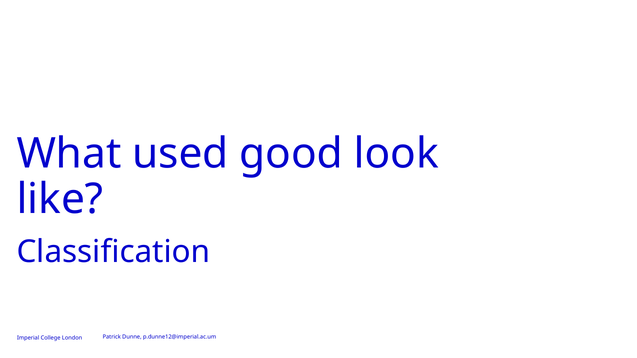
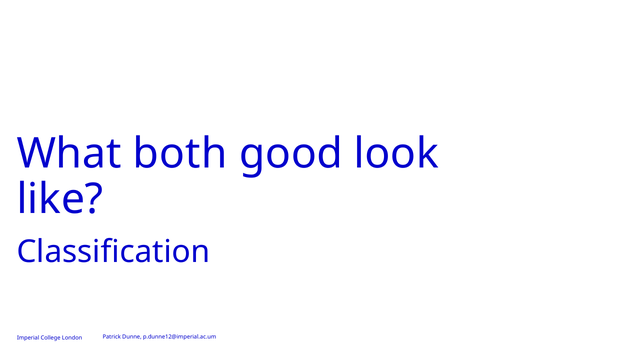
used: used -> both
